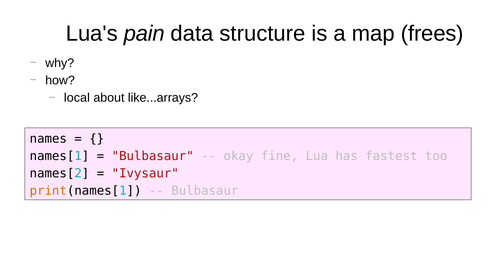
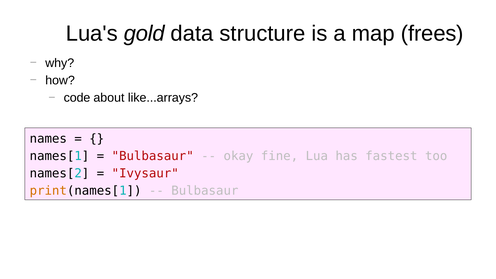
pain: pain -> gold
local: local -> code
